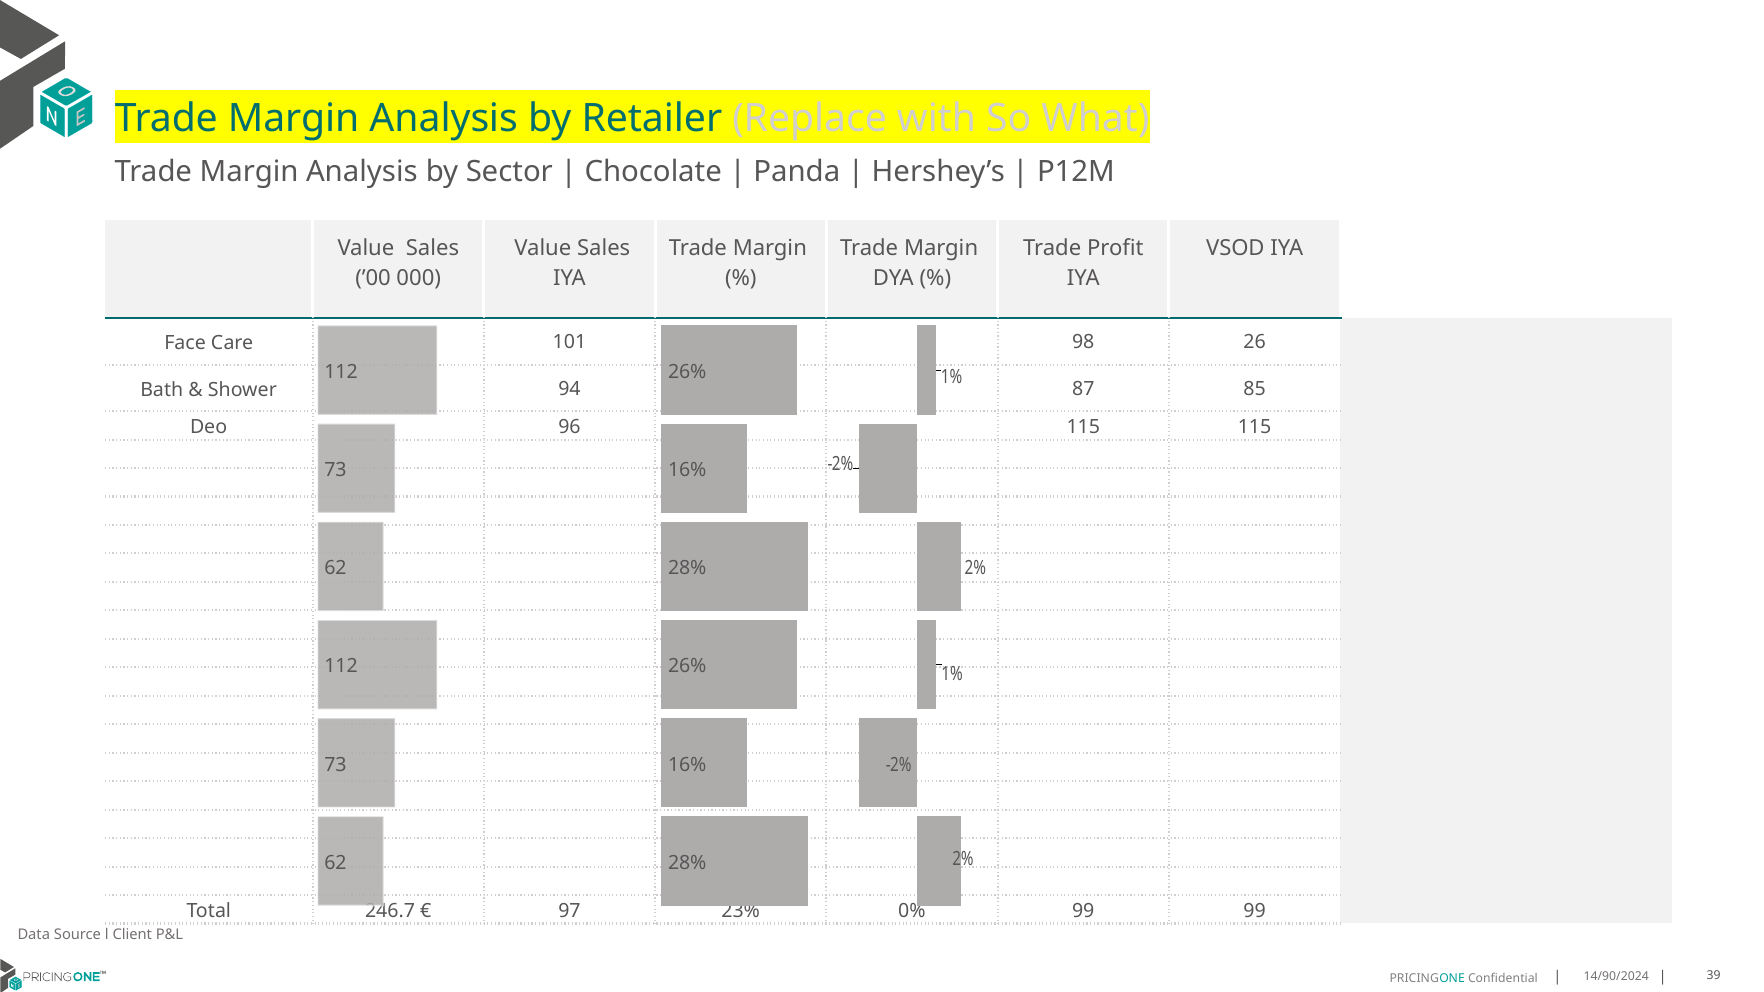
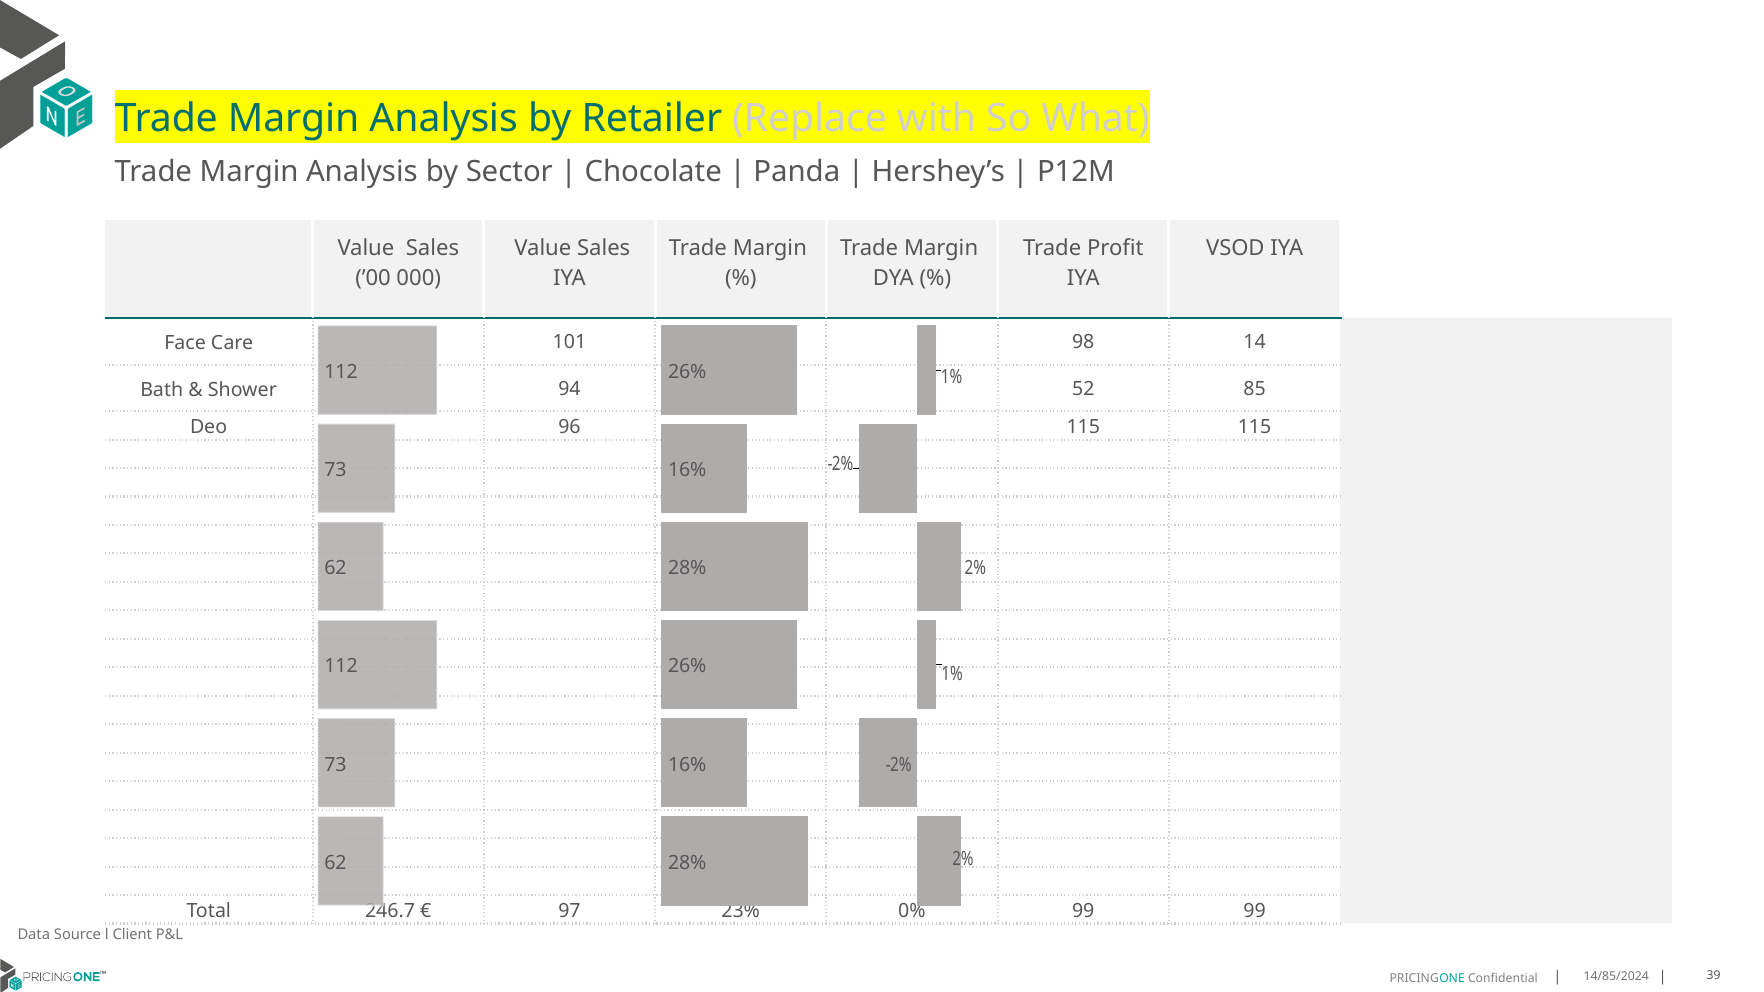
26: 26 -> 14
87: 87 -> 52
14/90/2024: 14/90/2024 -> 14/85/2024
